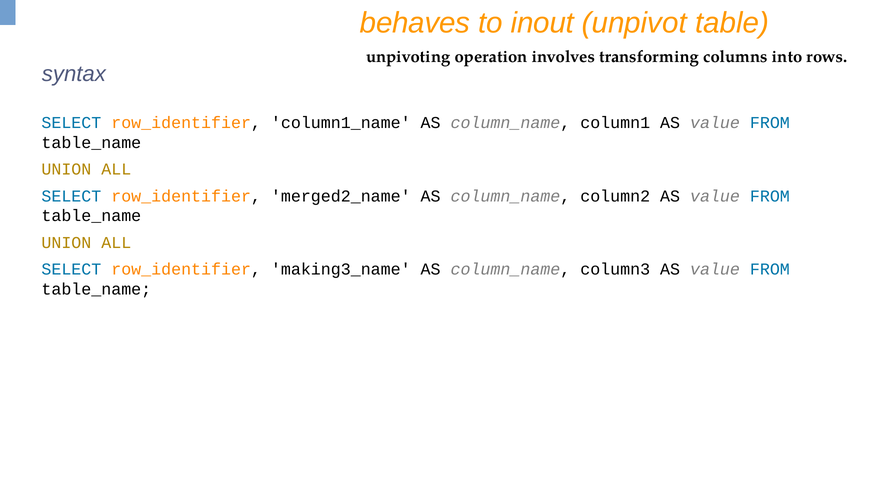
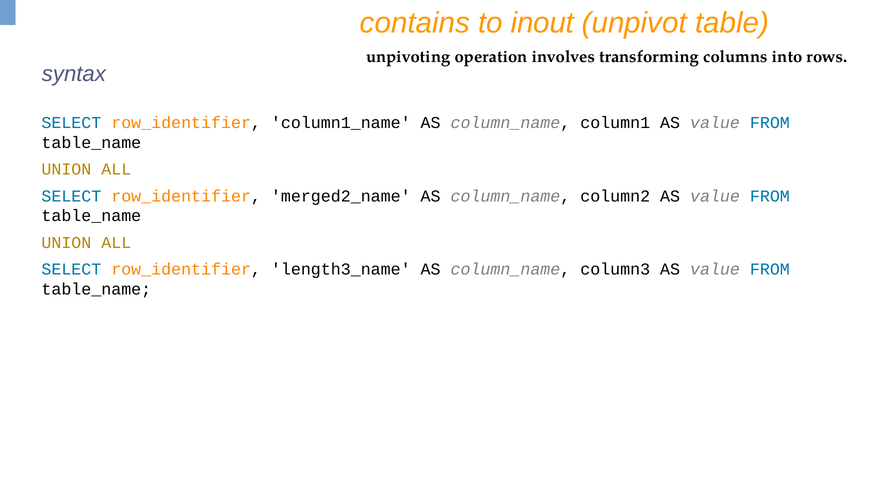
behaves: behaves -> contains
making3_name: making3_name -> length3_name
